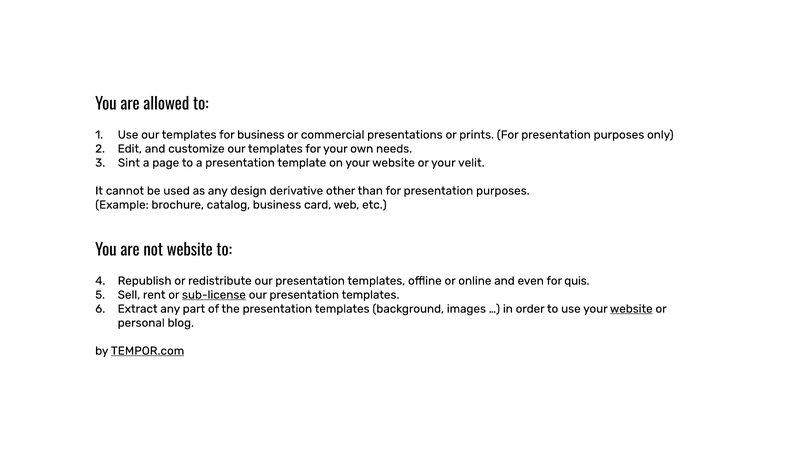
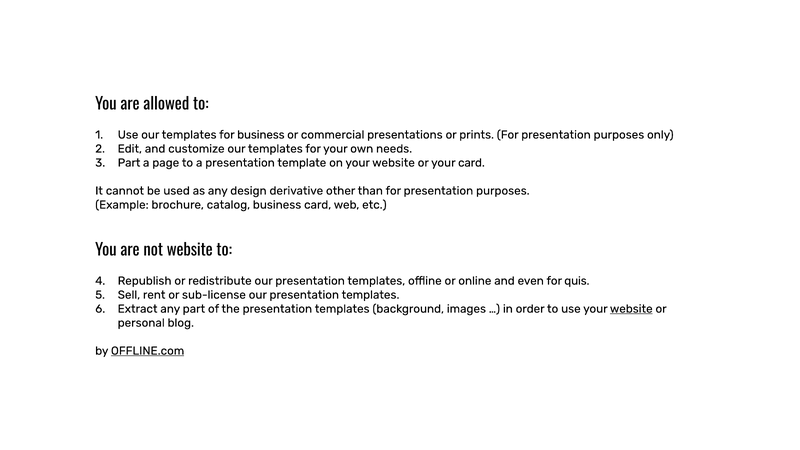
Sint at (129, 163): Sint -> Part
your velit: velit -> card
sub-license underline: present -> none
TEMPOR.com: TEMPOR.com -> OFFLINE.com
